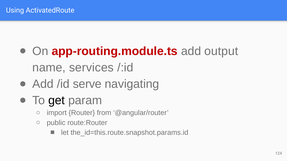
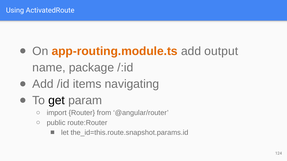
app-routing.module.ts colour: red -> orange
services: services -> package
serve: serve -> items
